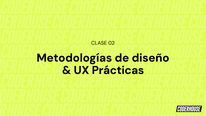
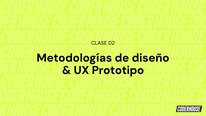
Prácticas: Prácticas -> Prototipo
